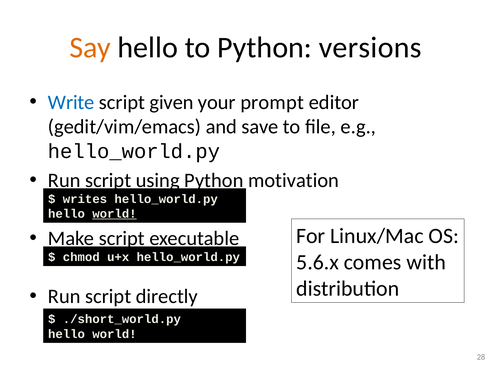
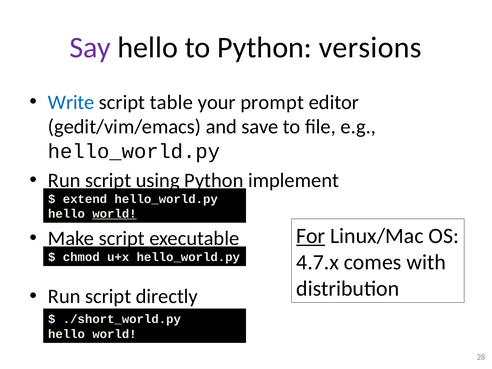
Say colour: orange -> purple
given: given -> table
motivation: motivation -> implement
writes: writes -> extend
For underline: none -> present
5.6.x: 5.6.x -> 4.7.x
